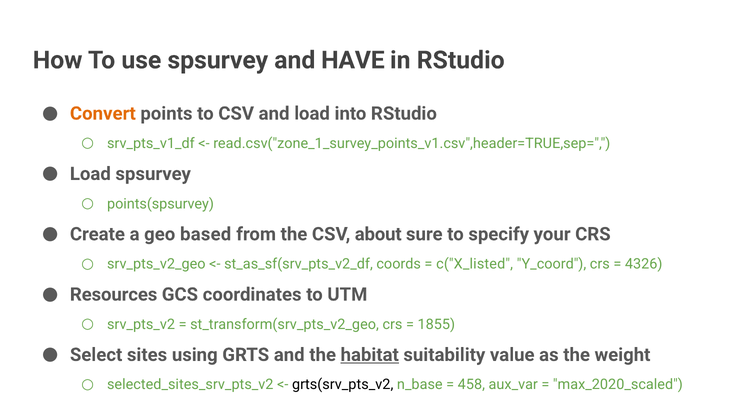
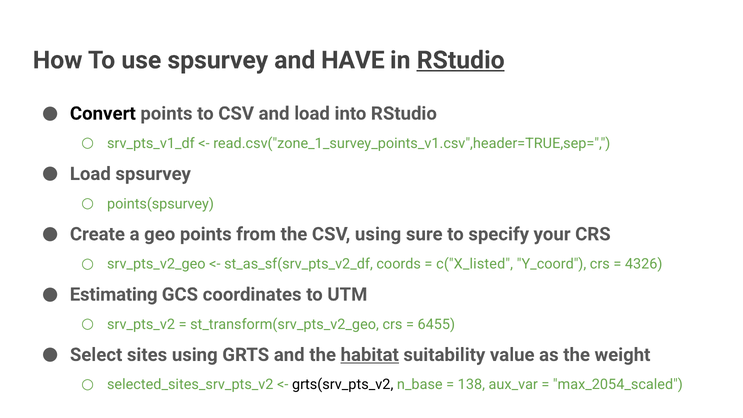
RStudio at (461, 60) underline: none -> present
Convert colour: orange -> black
geo based: based -> points
CSV about: about -> using
Resources: Resources -> Estimating
1855: 1855 -> 6455
458: 458 -> 138
max_2020_scaled: max_2020_scaled -> max_2054_scaled
